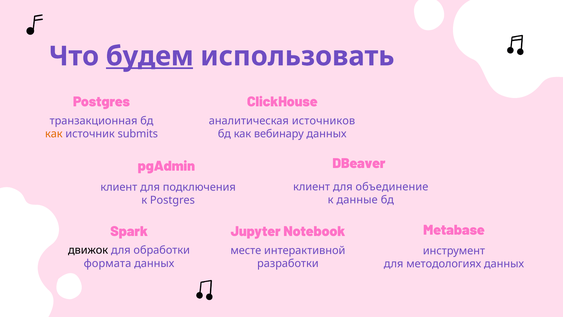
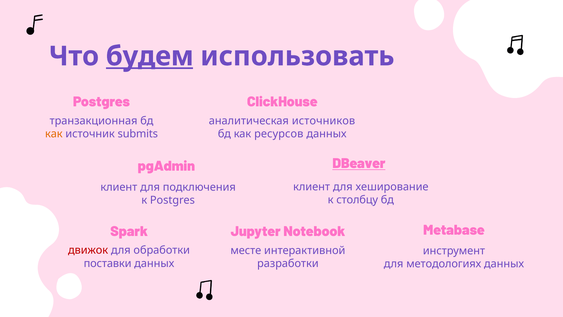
вебинару: вебинару -> ресурсов
DBeaver underline: none -> present
объединение: объединение -> хеширование
данные: данные -> столбцу
движок colour: black -> red
формата: формата -> поставки
